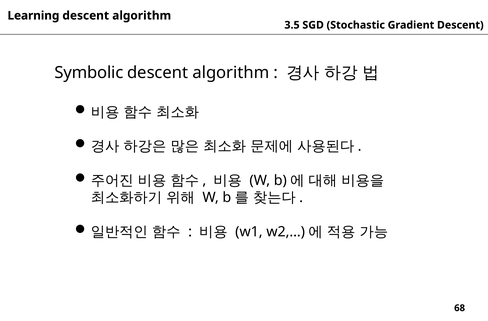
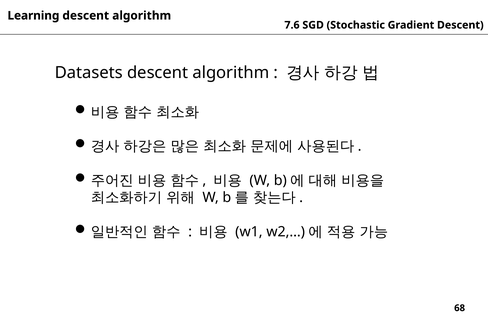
3.5: 3.5 -> 7.6
Symbolic: Symbolic -> Datasets
